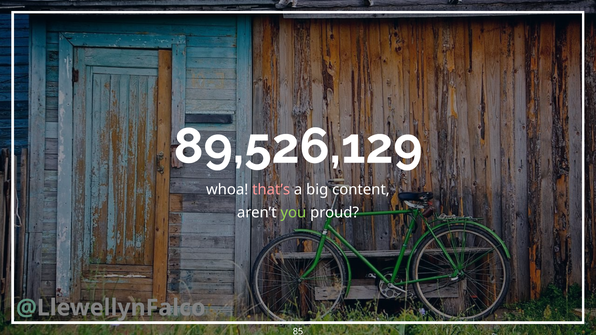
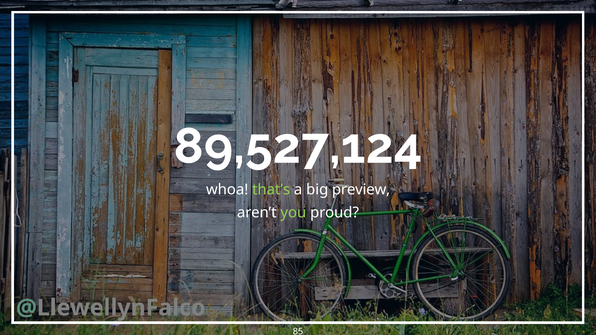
89,526,129: 89,526,129 -> 89,527,124
that’s colour: pink -> light green
content: content -> preview
